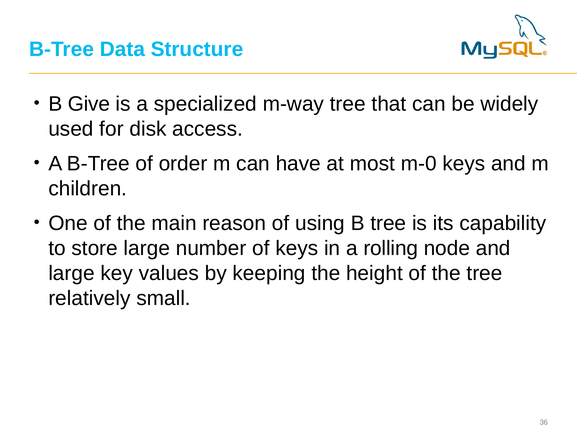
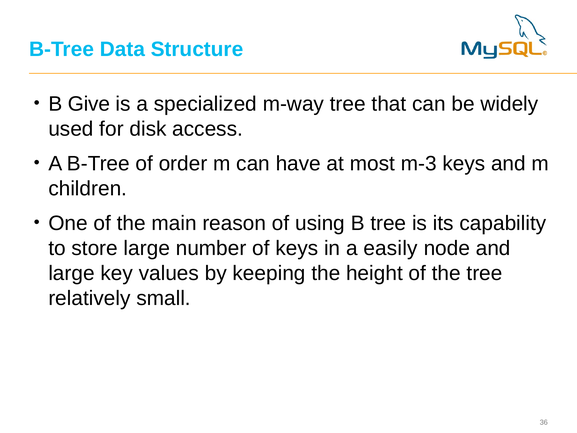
m-0: m-0 -> m-3
rolling: rolling -> easily
